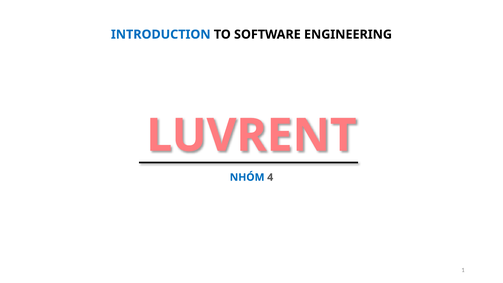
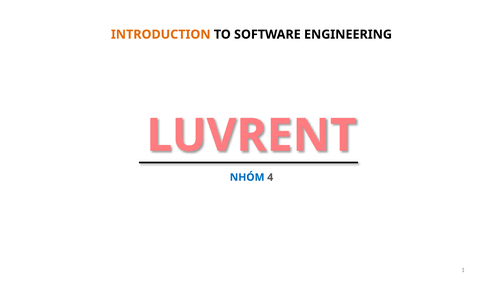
INTRODUCTION colour: blue -> orange
